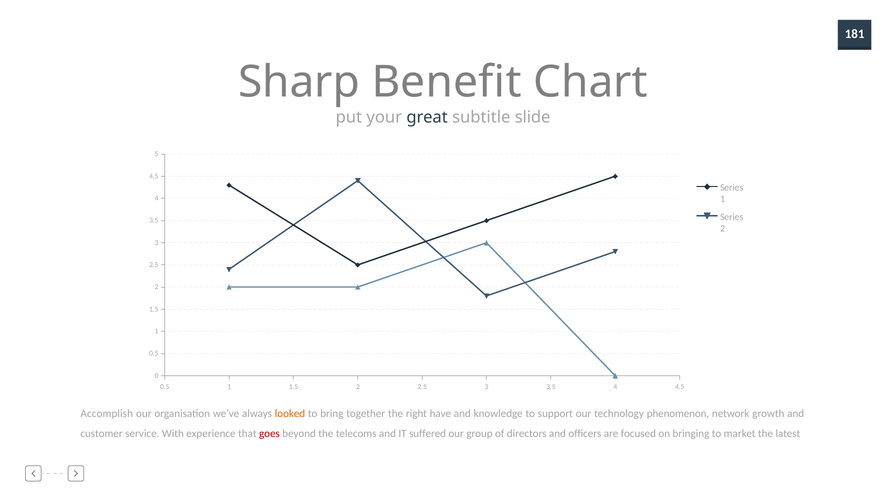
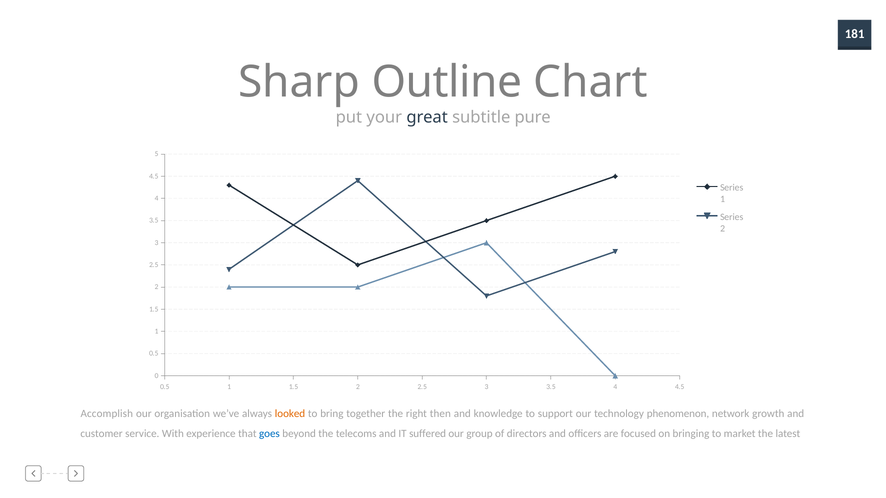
Benefit: Benefit -> Outline
slide: slide -> pure
have: have -> then
goes colour: red -> blue
